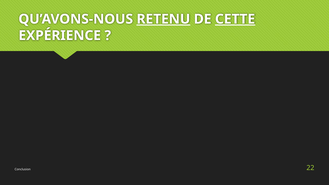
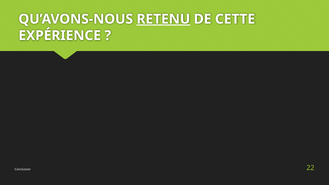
CETTE underline: present -> none
